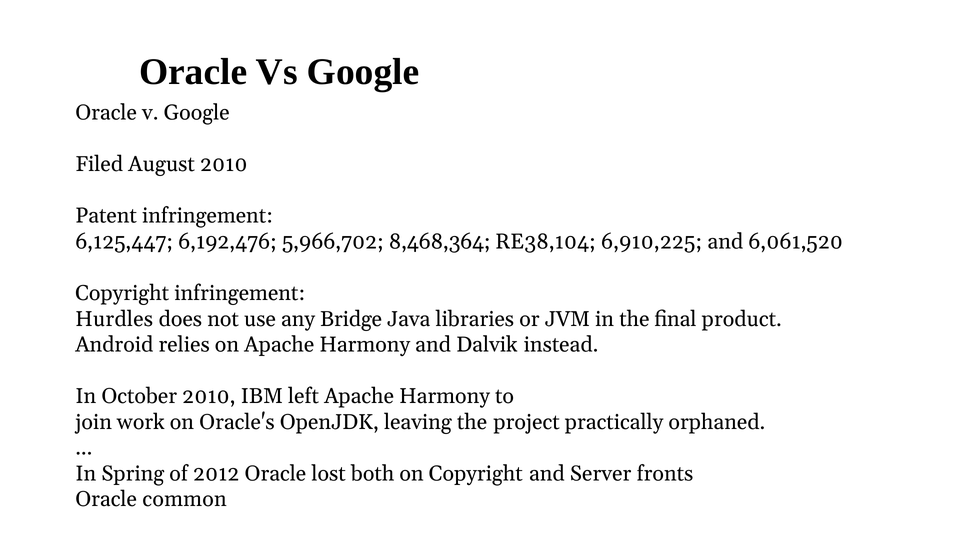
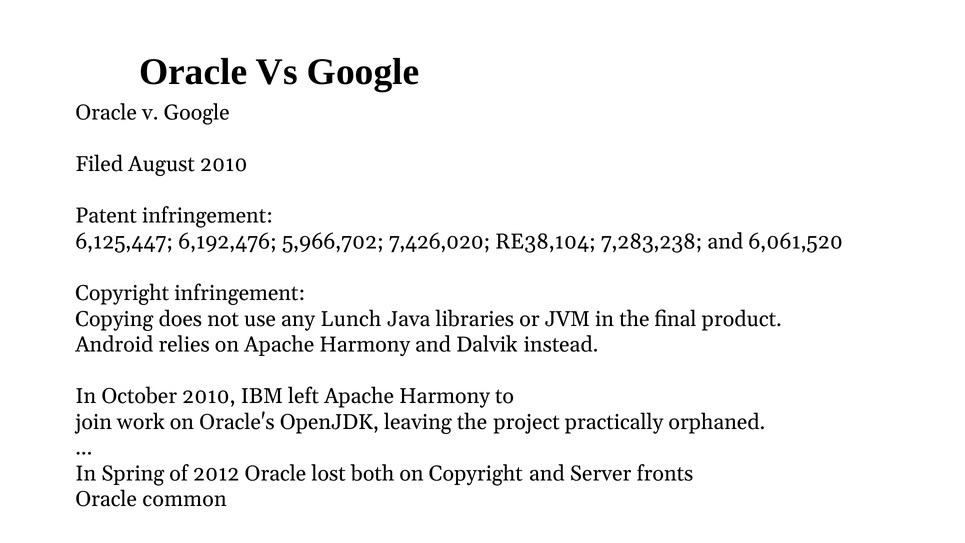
8,468,364: 8,468,364 -> 7,426,020
6,910,225: 6,910,225 -> 7,283,238
Hurdles: Hurdles -> Copying
Bridge: Bridge -> Lunch
